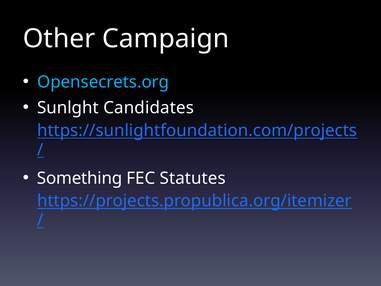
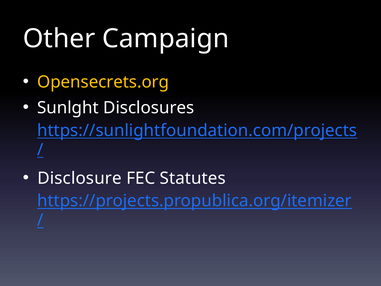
Opensecrets.org colour: light blue -> yellow
Candidates: Candidates -> Disclosures
Something: Something -> Disclosure
